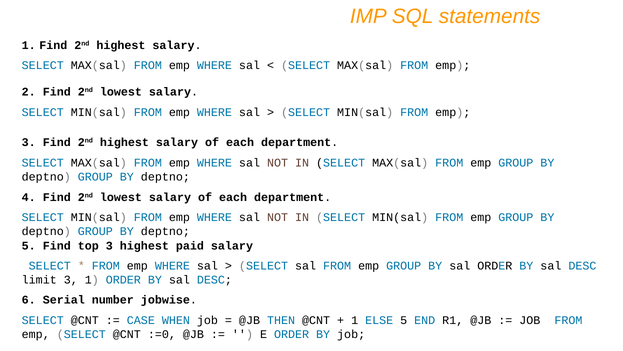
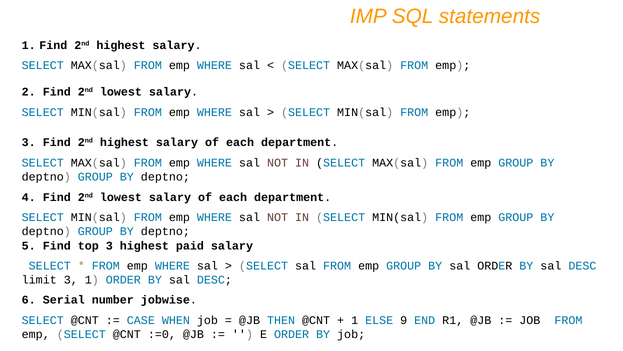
ELSE 5: 5 -> 9
